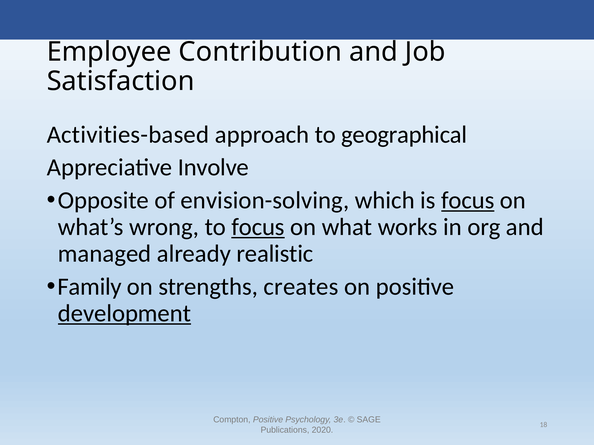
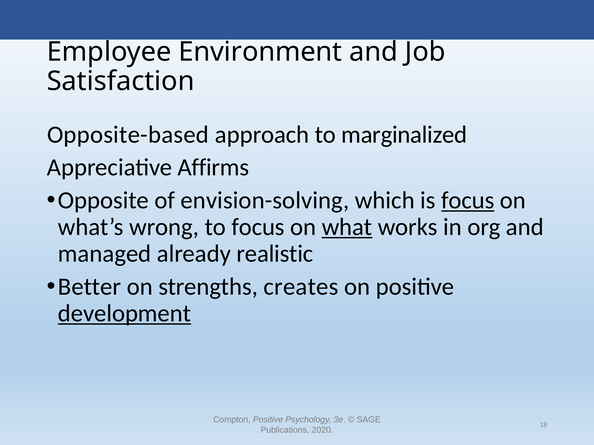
Contribution: Contribution -> Environment
Activities-based: Activities-based -> Opposite-based
geographical: geographical -> marginalized
Involve: Involve -> Affirms
focus at (258, 227) underline: present -> none
what underline: none -> present
Family: Family -> Better
